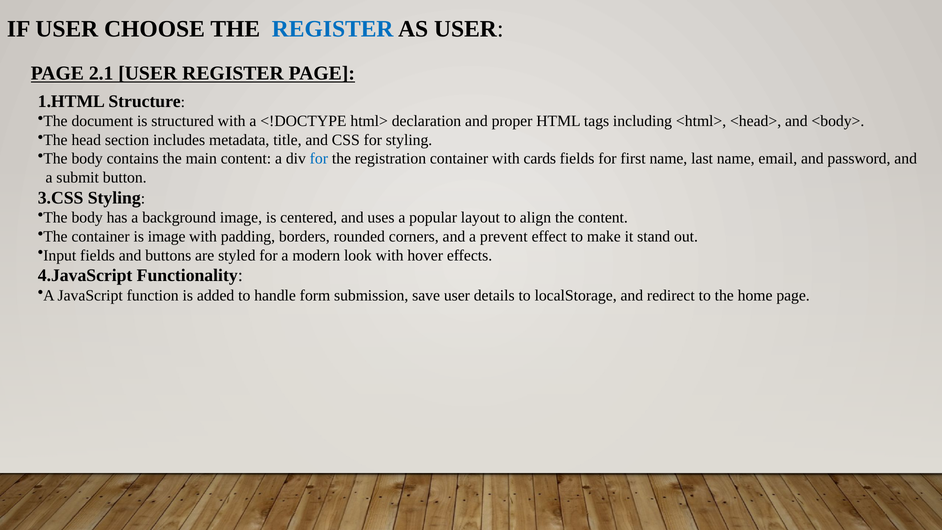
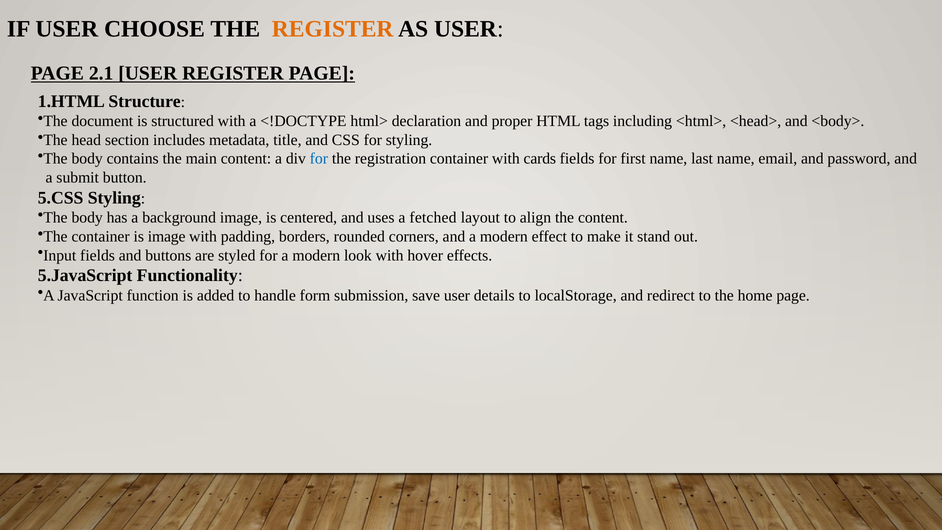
REGISTER at (333, 29) colour: blue -> orange
3.CSS: 3.CSS -> 5.CSS
popular: popular -> fetched
and a prevent: prevent -> modern
4.JavaScript: 4.JavaScript -> 5.JavaScript
